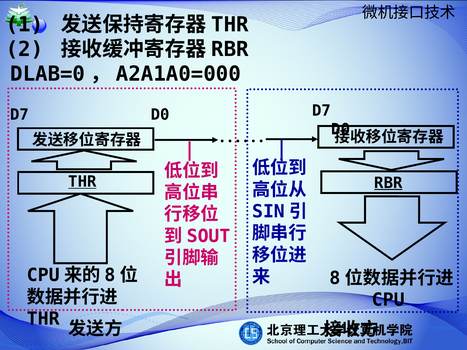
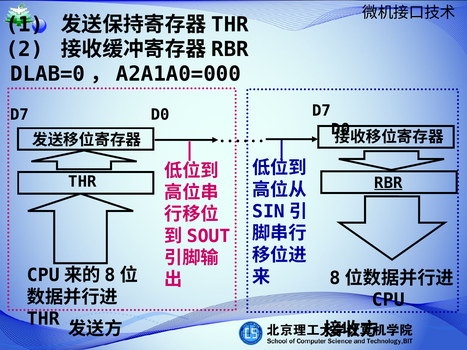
THR at (82, 182) underline: present -> none
